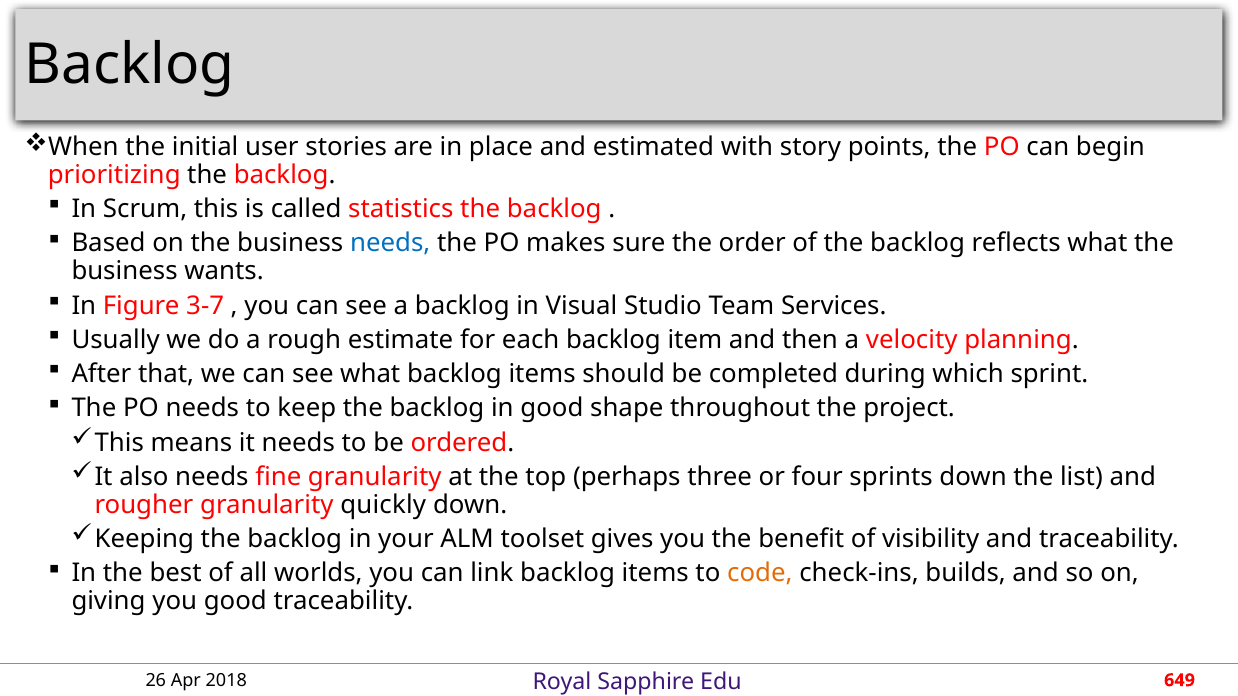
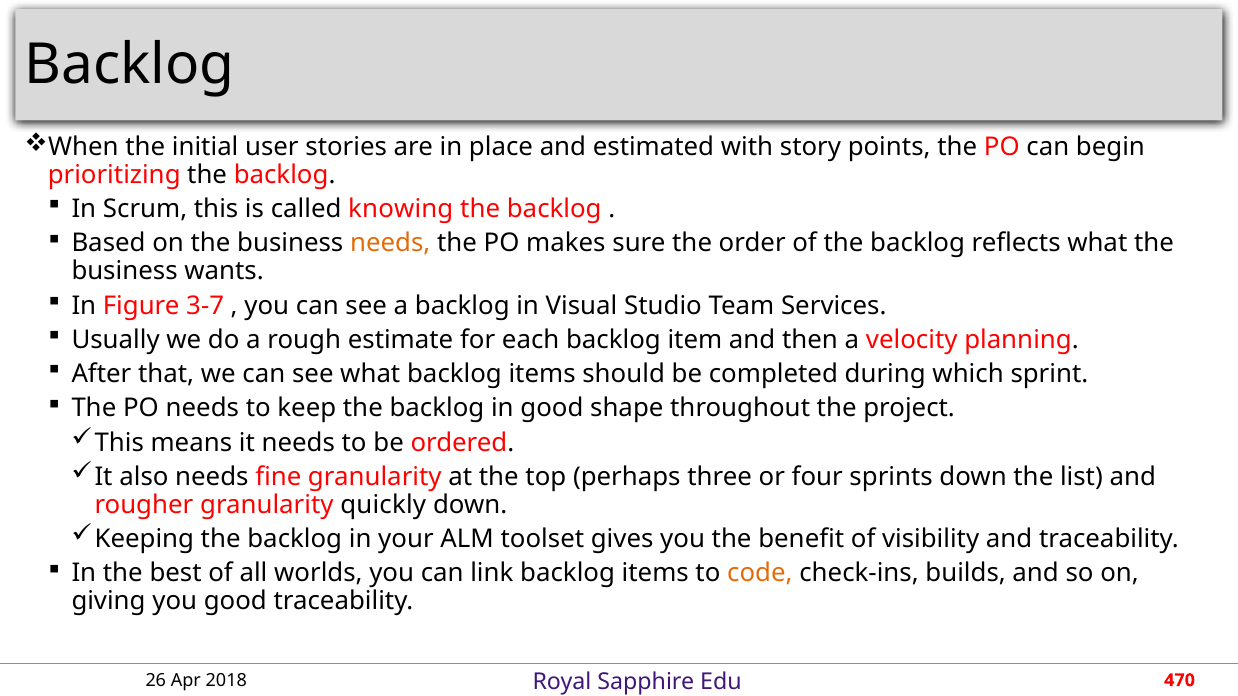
statistics: statistics -> knowing
needs at (390, 244) colour: blue -> orange
649: 649 -> 470
